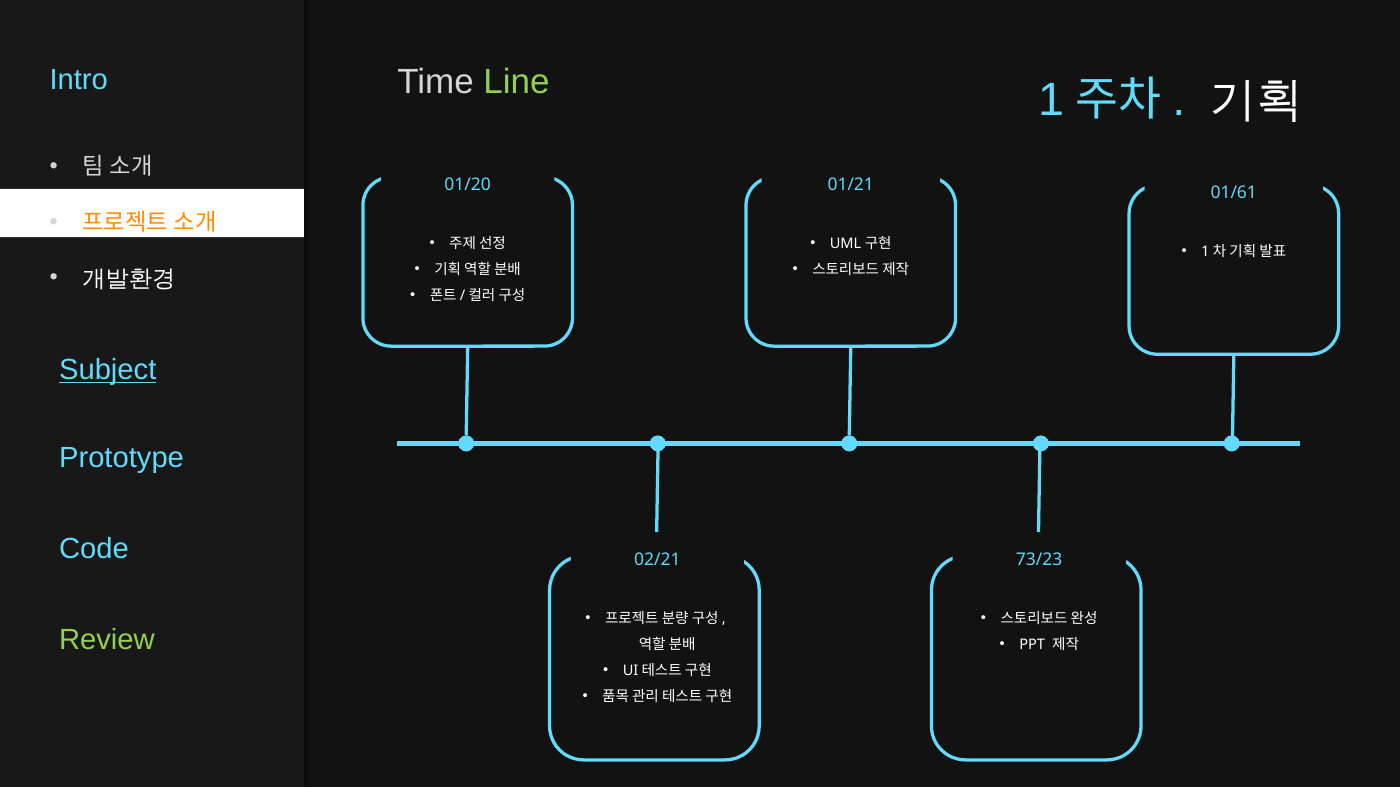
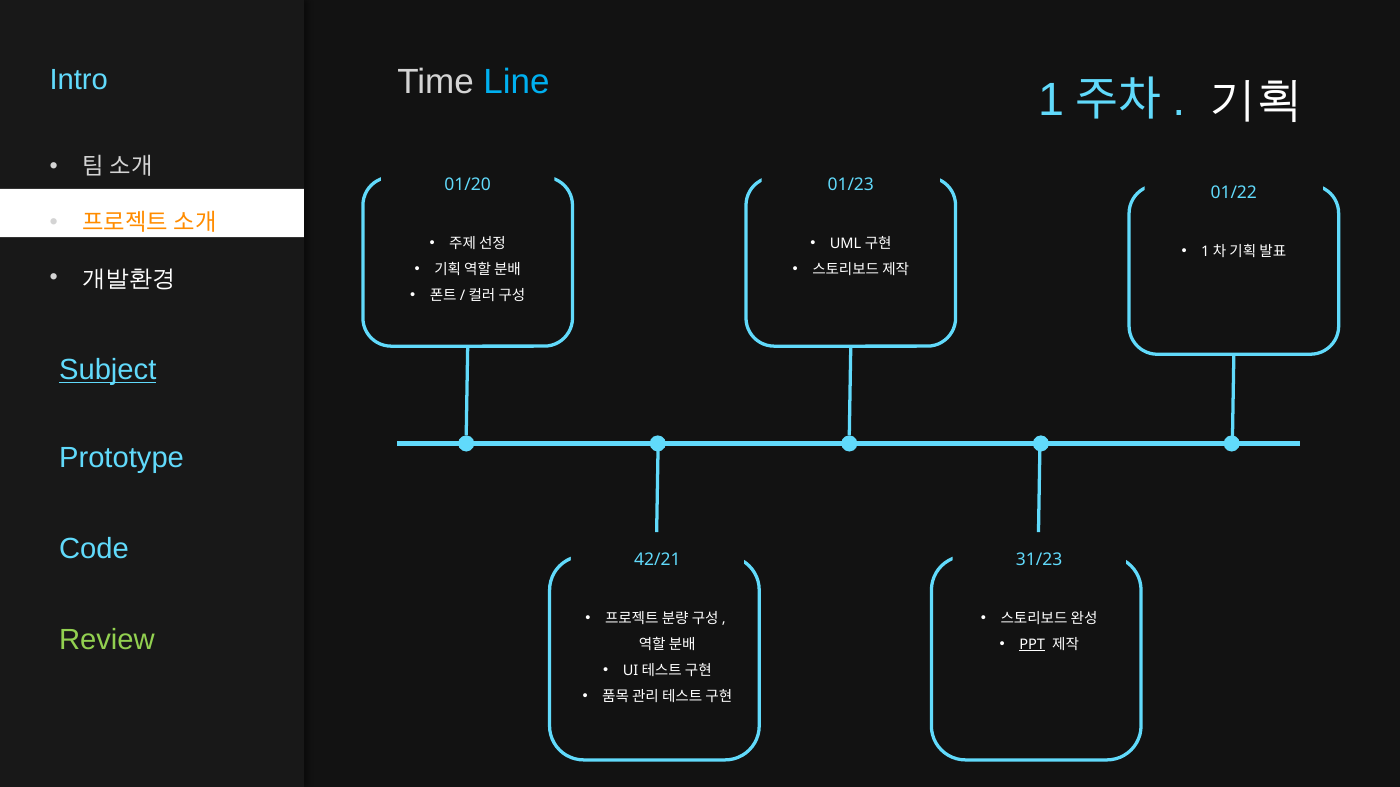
Line colour: light green -> light blue
01/21: 01/21 -> 01/23
01/61: 01/61 -> 01/22
02/21: 02/21 -> 42/21
73/23: 73/23 -> 31/23
PPT underline: none -> present
